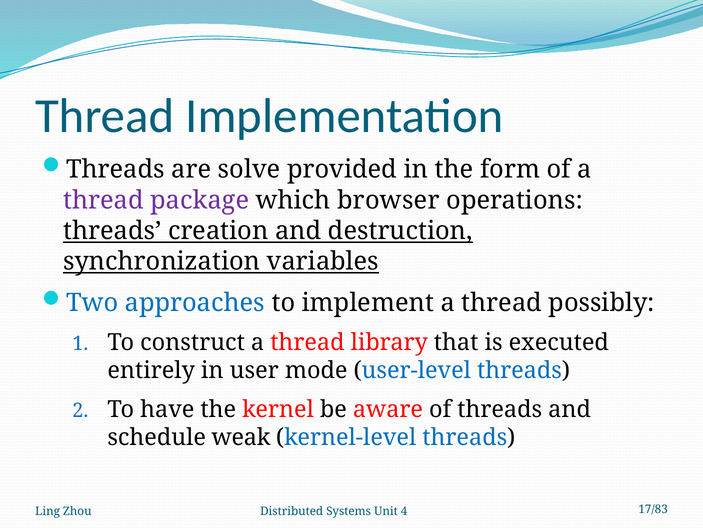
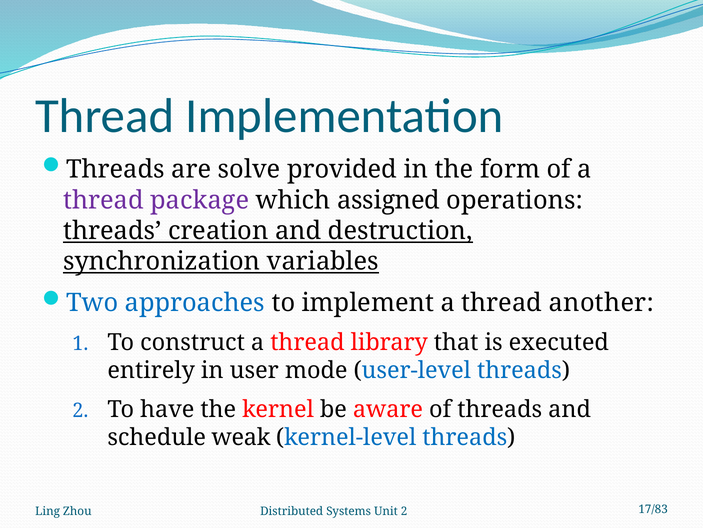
browser: browser -> assigned
possibly: possibly -> another
Unit 4: 4 -> 2
